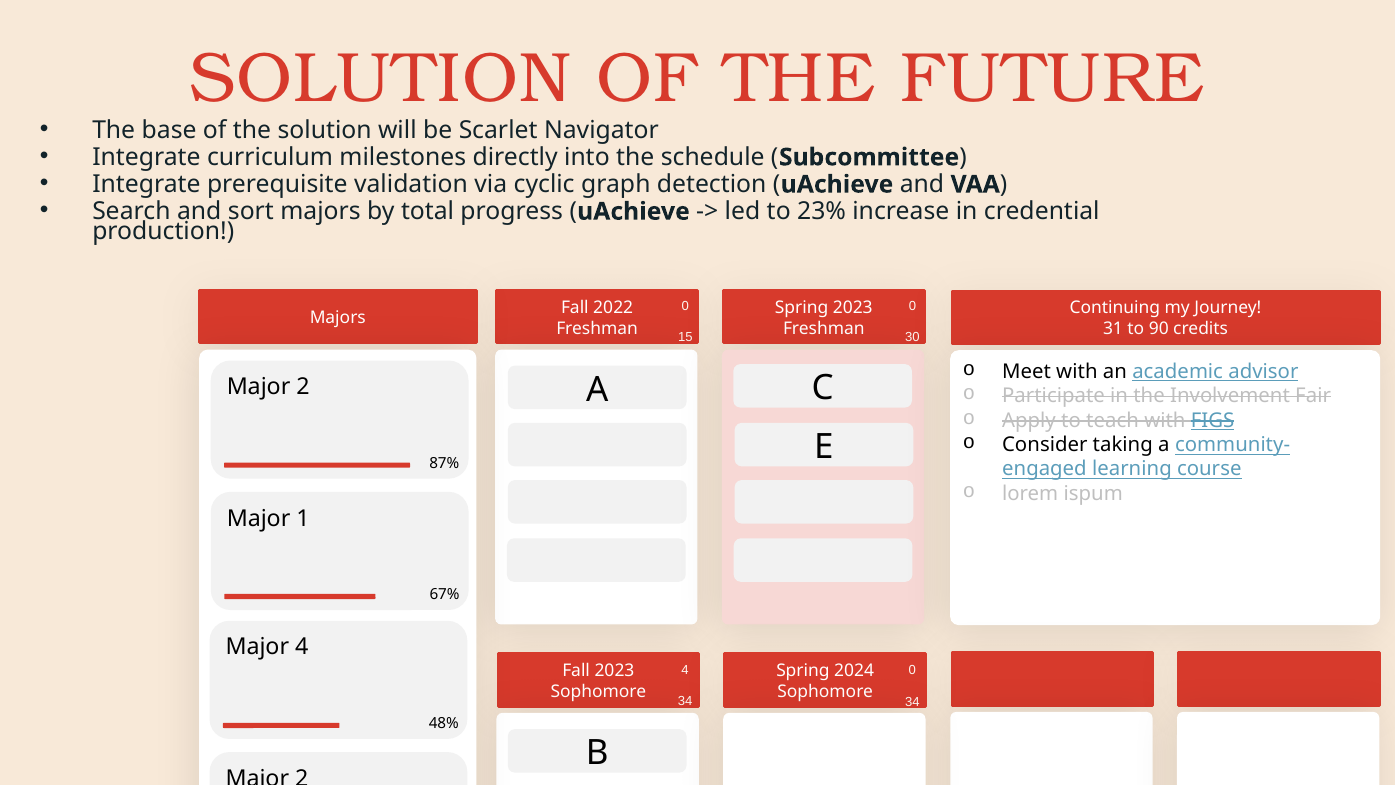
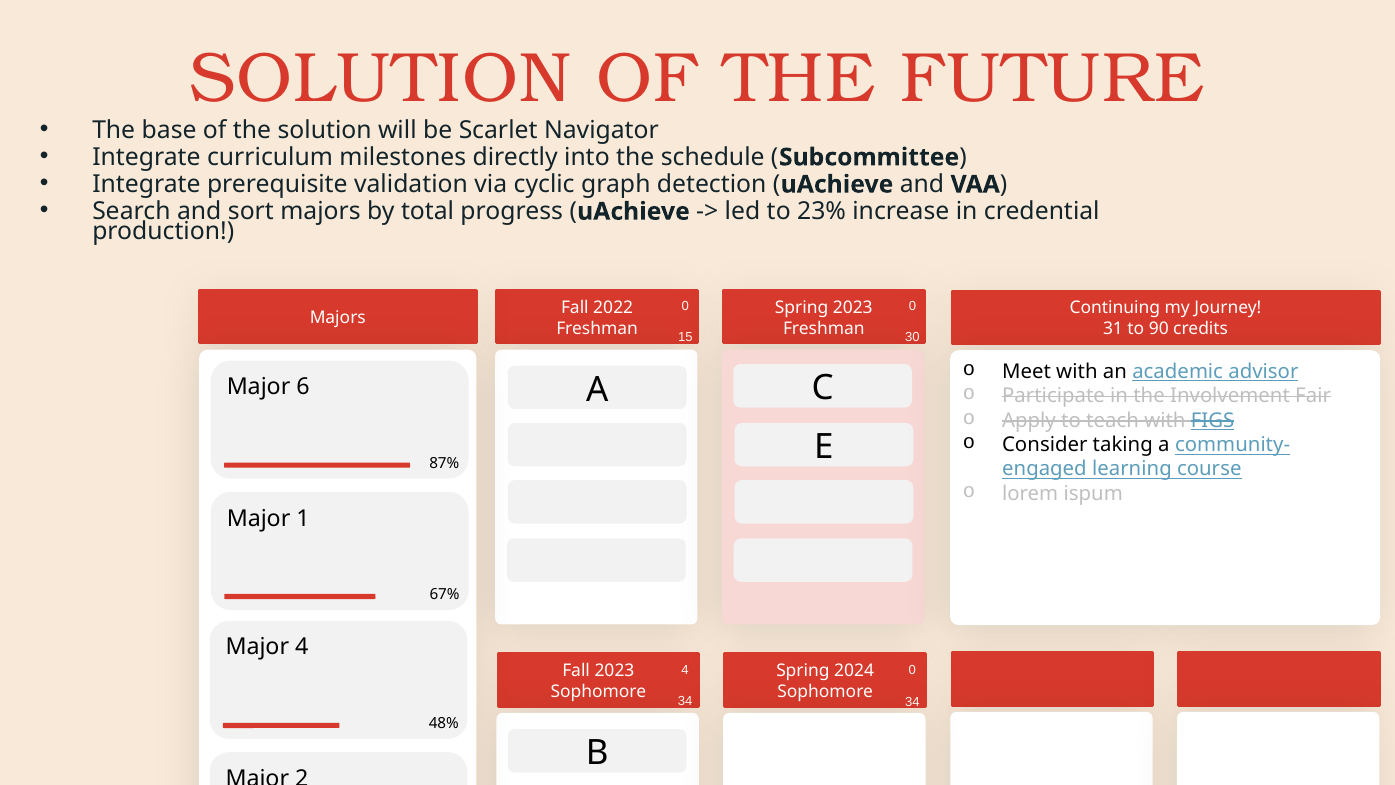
2 at (303, 387): 2 -> 6
